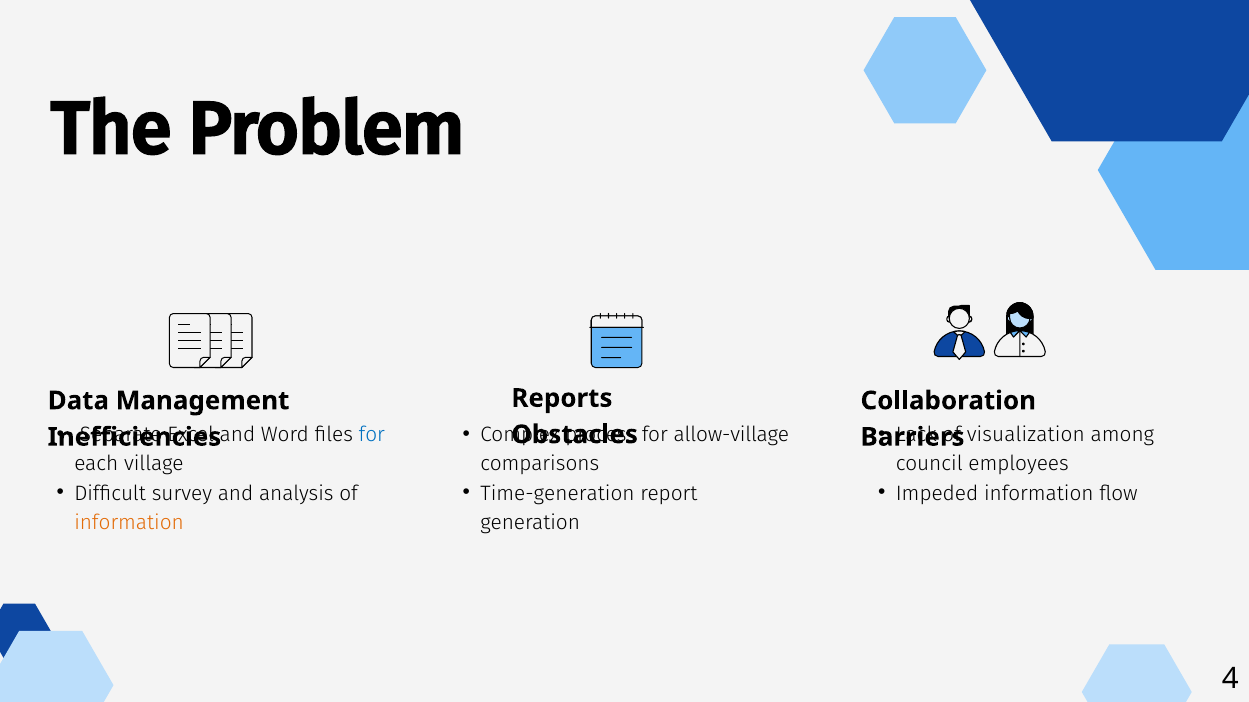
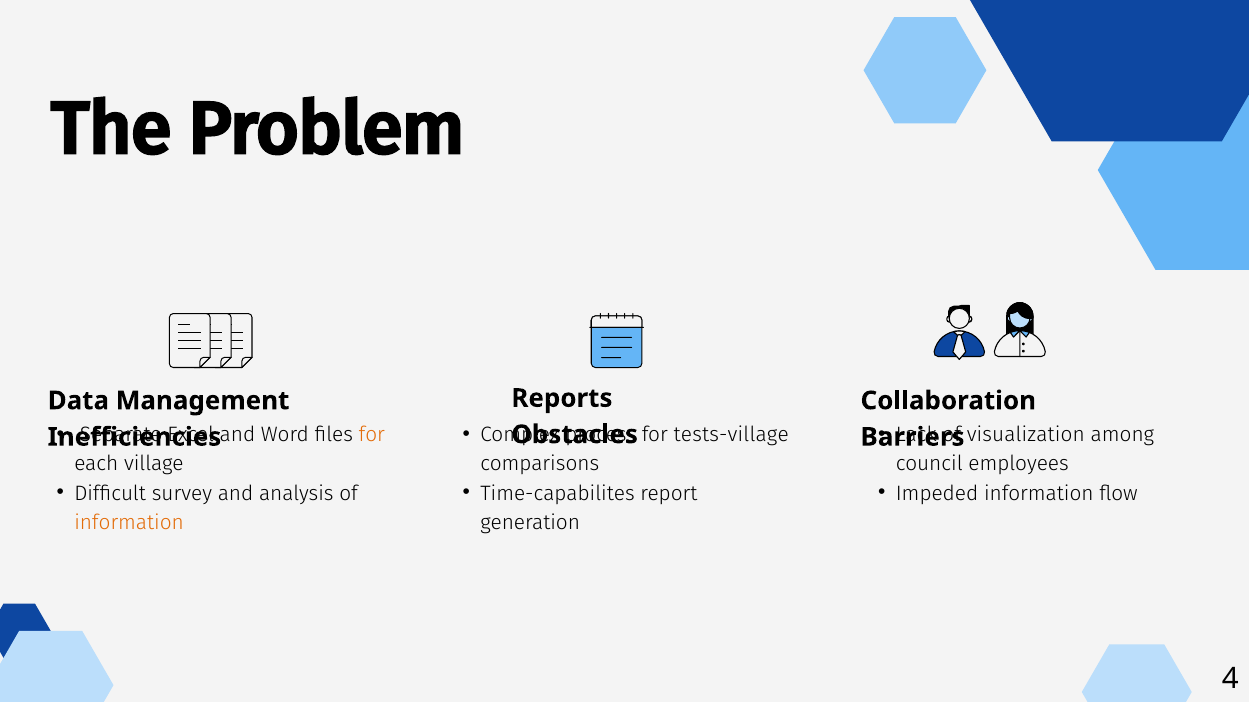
for at (372, 435) colour: blue -> orange
allow-village: allow-village -> tests-village
Time-generation: Time-generation -> Time-capabilites
